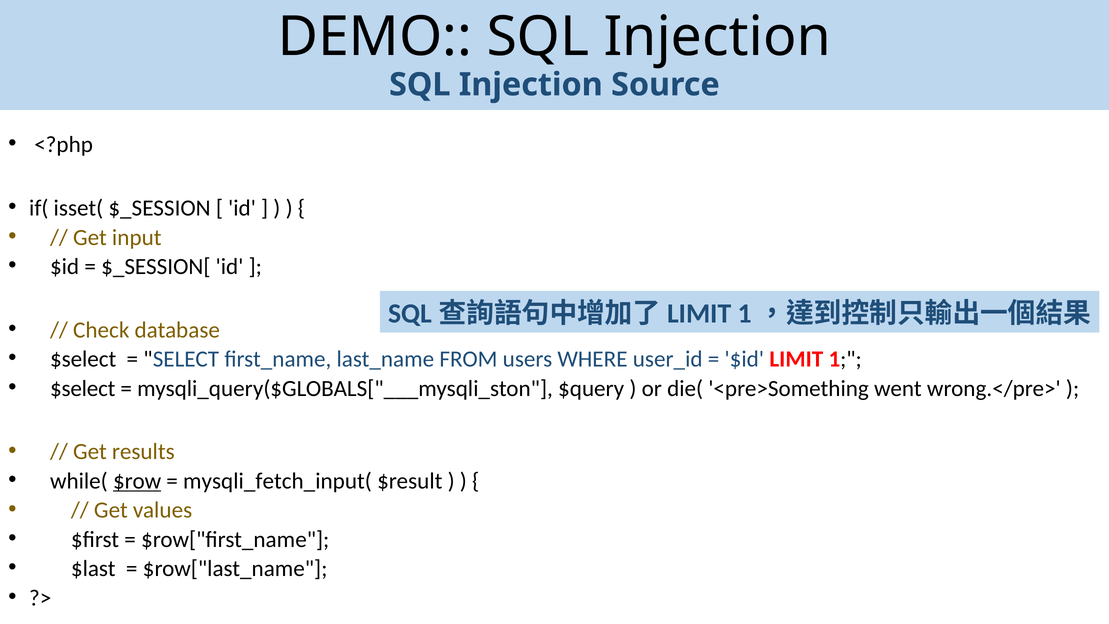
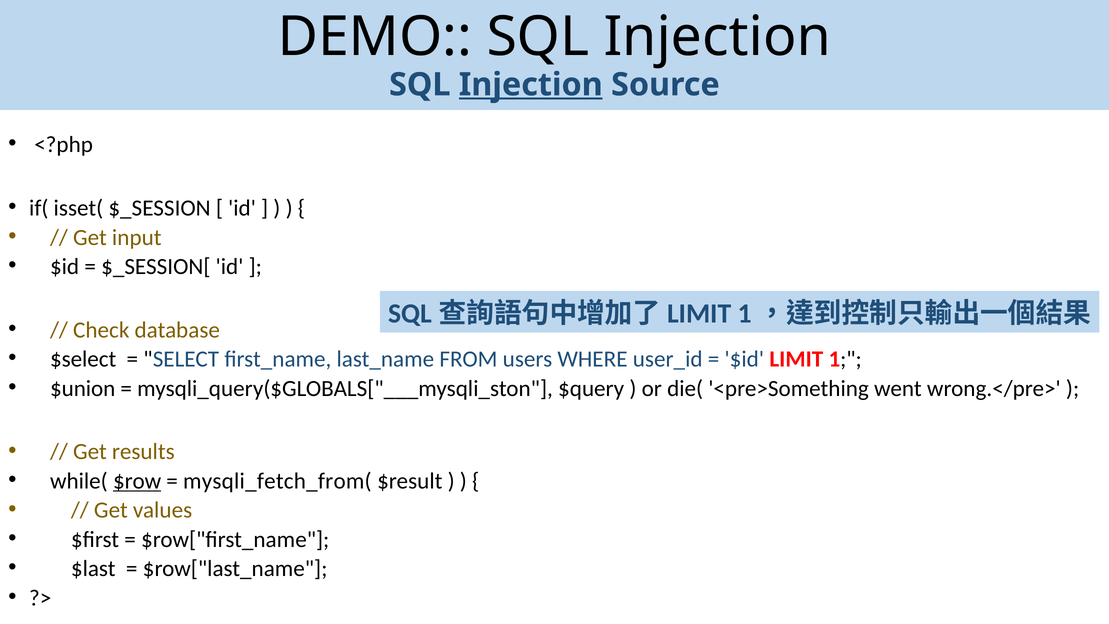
Injection at (531, 85) underline: none -> present
$select at (83, 388): $select -> $union
mysqli_fetch_input(: mysqli_fetch_input( -> mysqli_fetch_from(
